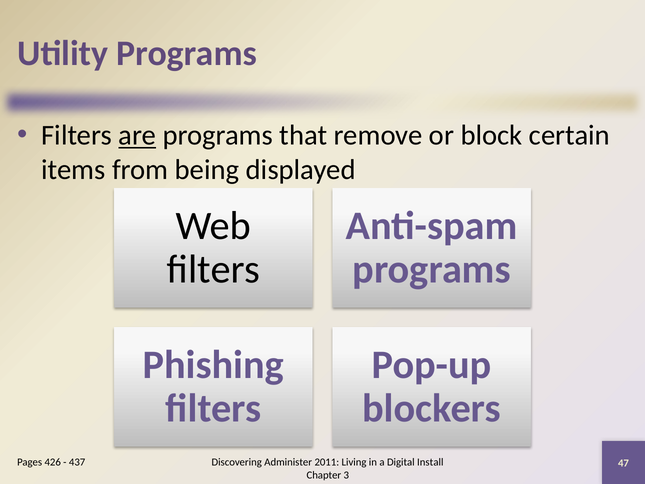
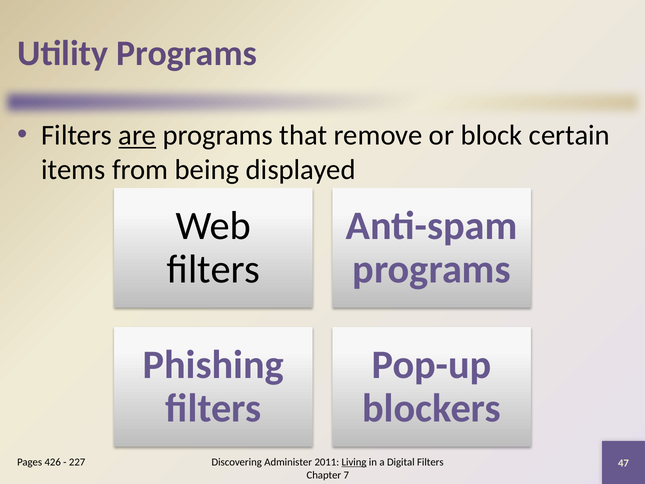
437: 437 -> 227
Living underline: none -> present
Digital Install: Install -> Filters
3: 3 -> 7
